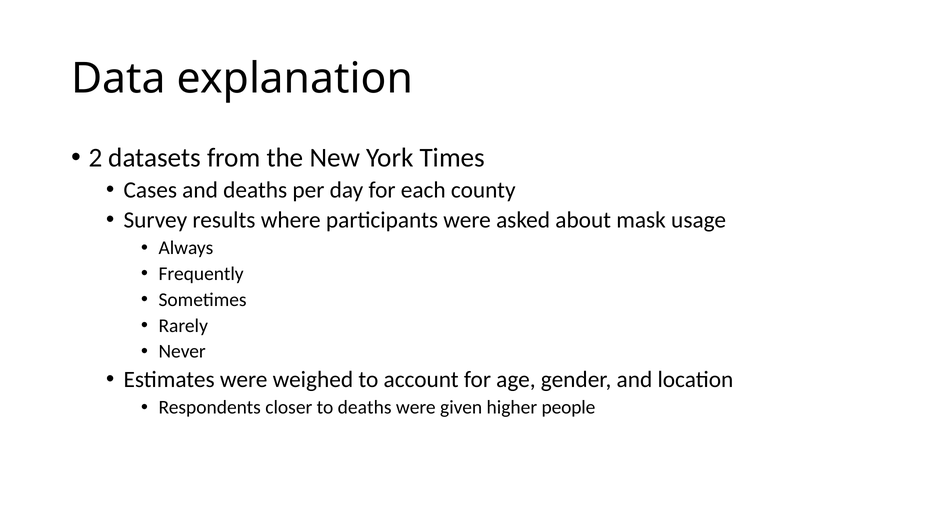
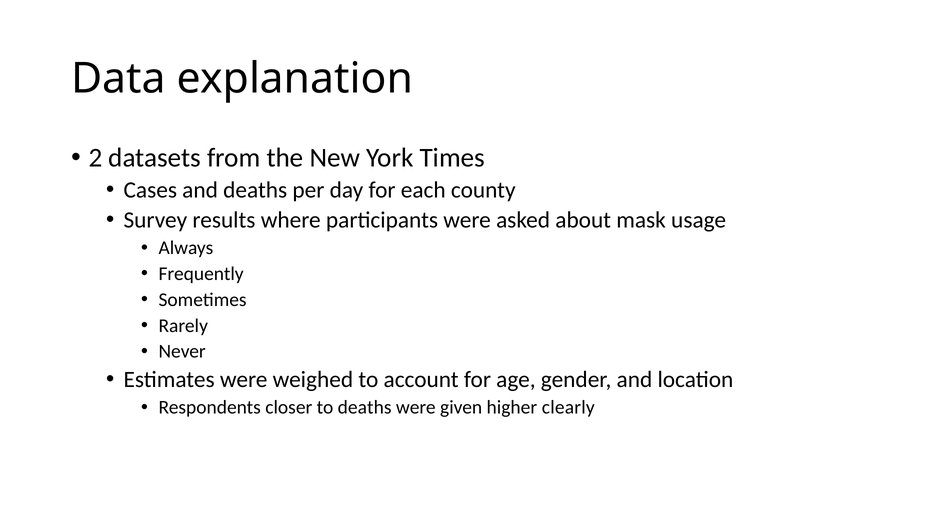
people: people -> clearly
